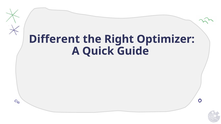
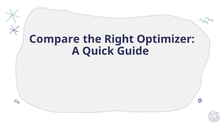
Different: Different -> Compare
